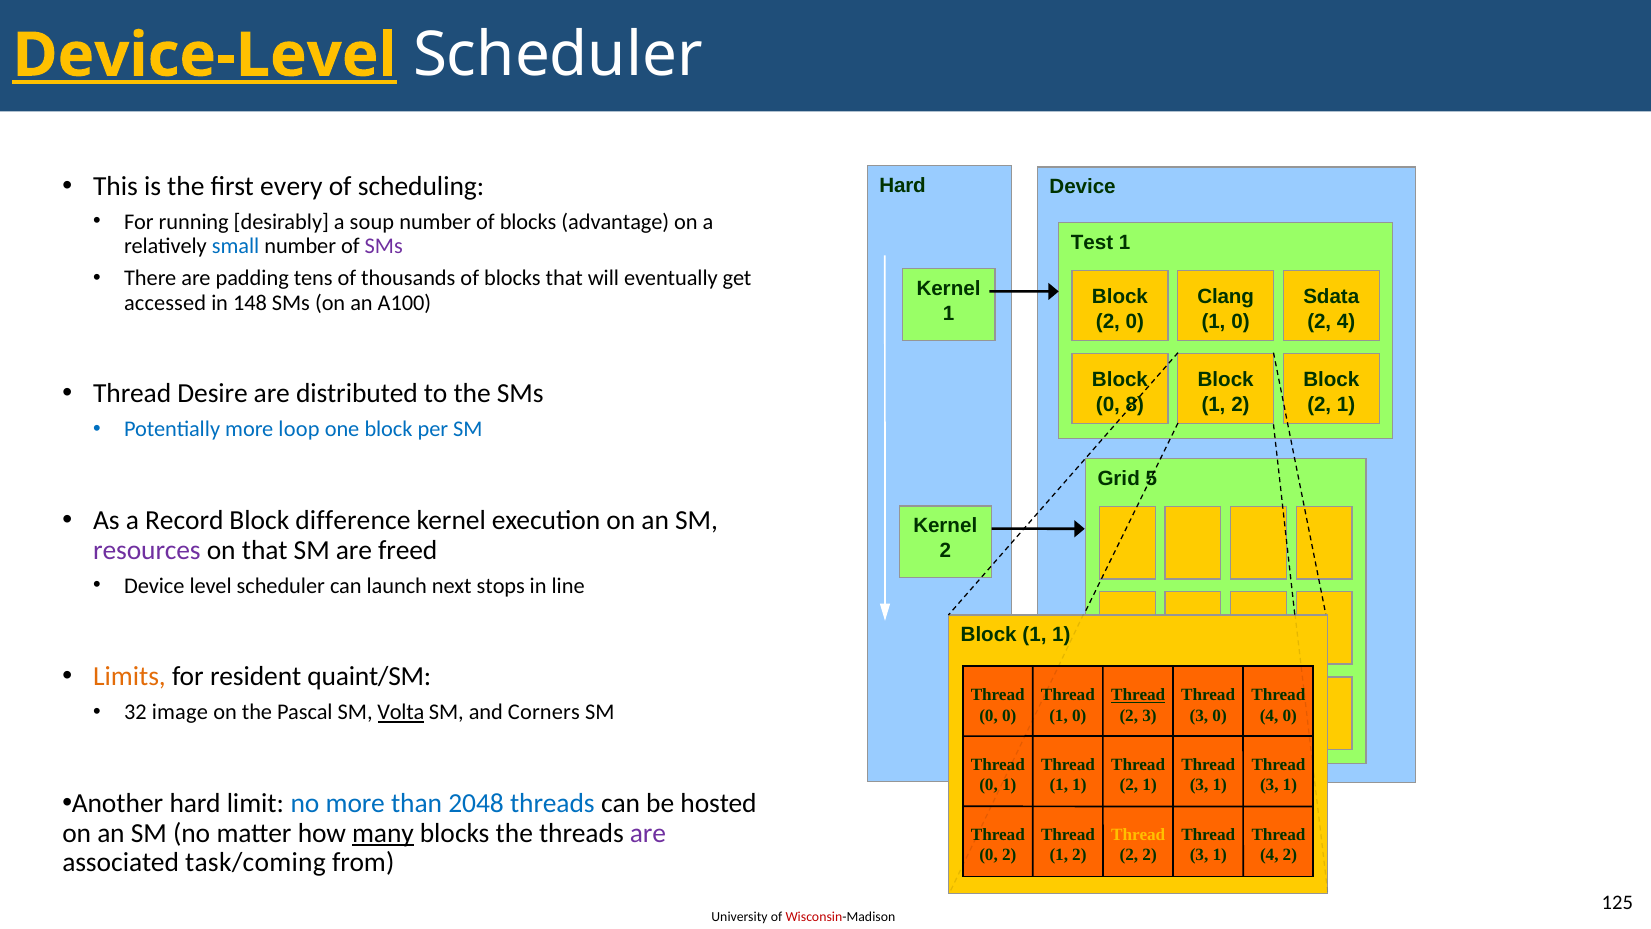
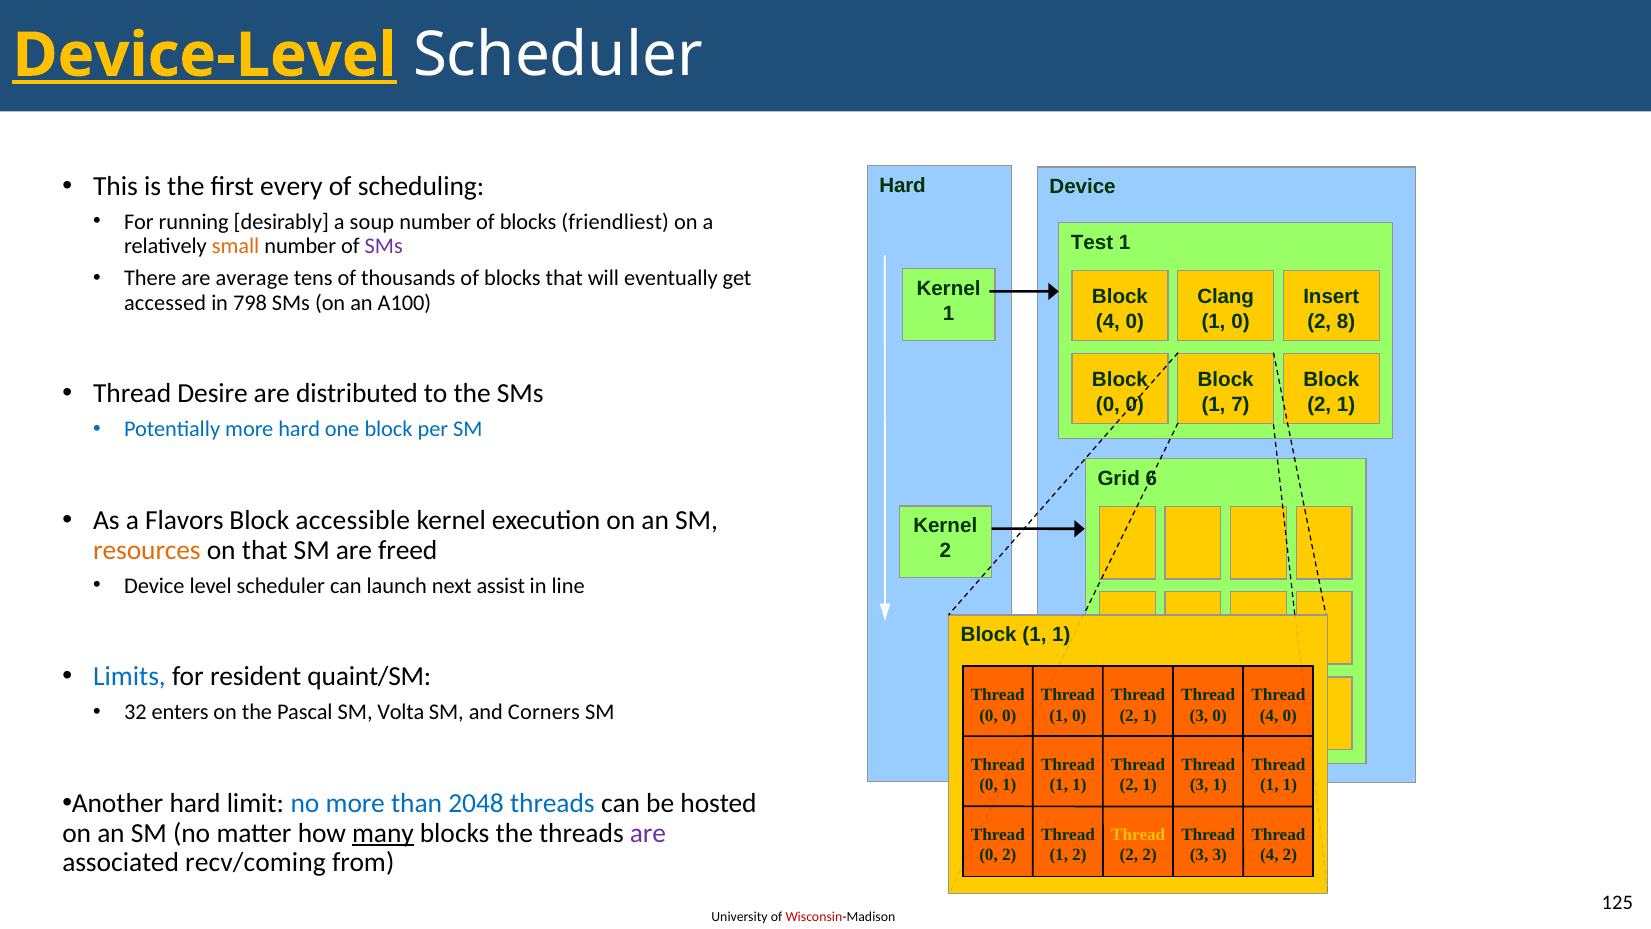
advantage: advantage -> friendliest
small colour: blue -> orange
padding: padding -> average
Sdata: Sdata -> Insert
148: 148 -> 798
2 at (1108, 321): 2 -> 4
2 4: 4 -> 8
8 at (1135, 404): 8 -> 0
2 at (1240, 404): 2 -> 7
more loop: loop -> hard
5: 5 -> 6
Record: Record -> Flavors
difference: difference -> accessible
resources colour: purple -> orange
stops: stops -> assist
Limits colour: orange -> blue
Thread at (1138, 694) underline: present -> none
image: image -> enters
Volta underline: present -> none
3 at (1149, 715): 3 -> 1
3 at (1269, 785): 3 -> 1
1 at (1220, 855): 1 -> 3
task/coming: task/coming -> recv/coming
